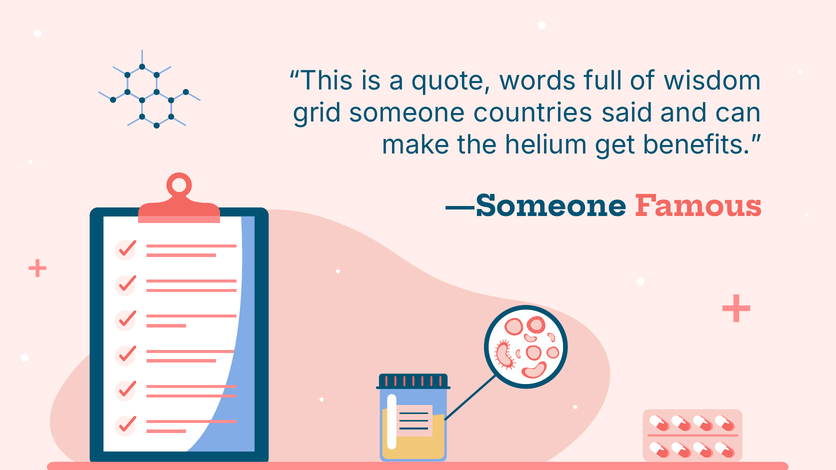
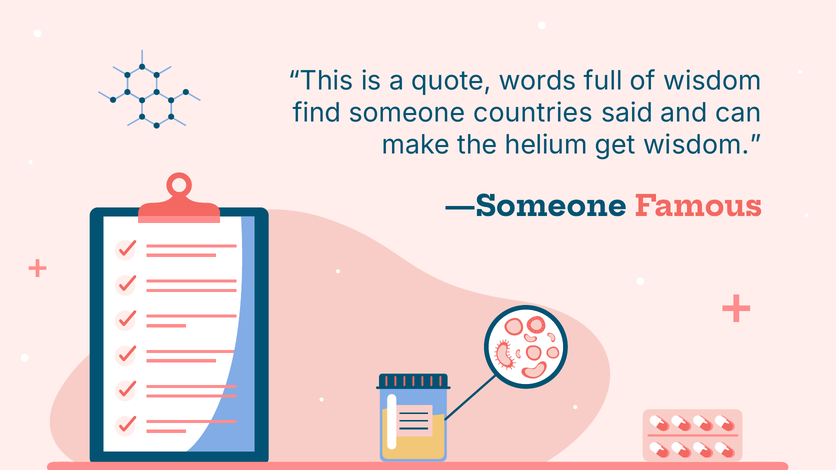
grid: grid -> find
get benefits: benefits -> wisdom
